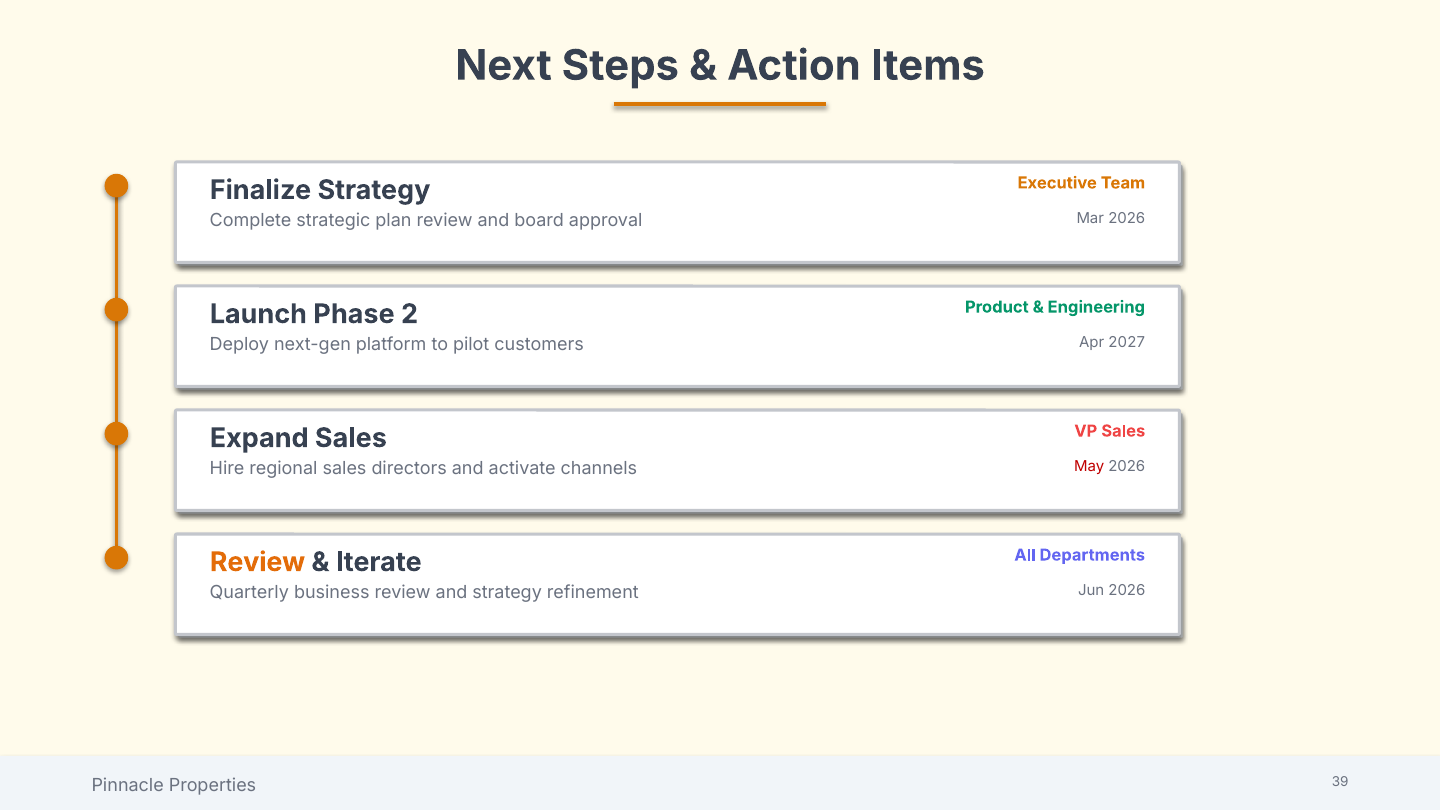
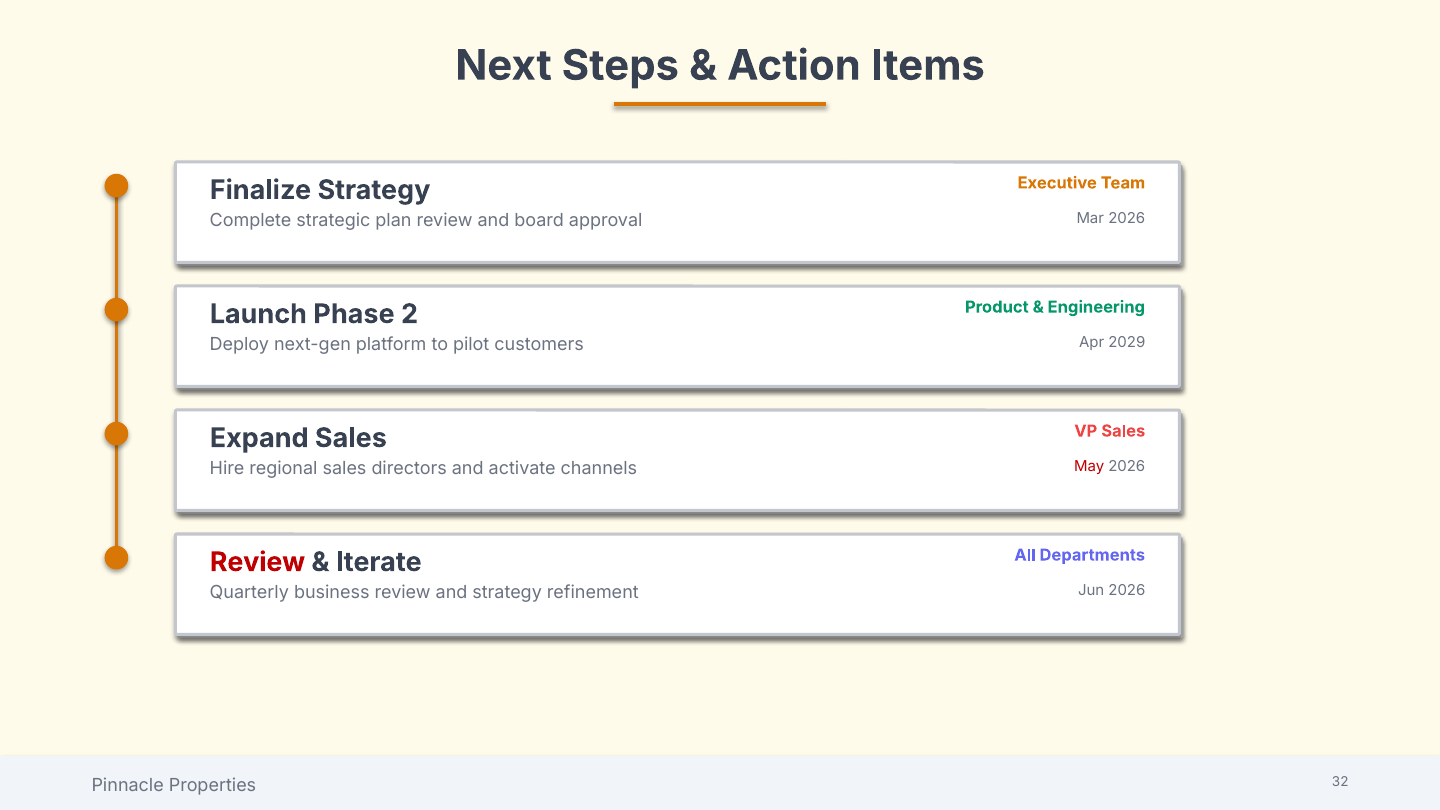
2027: 2027 -> 2029
Review at (257, 562) colour: orange -> red
39: 39 -> 32
